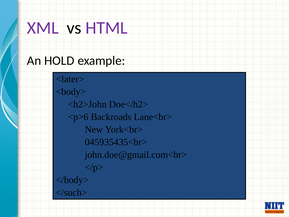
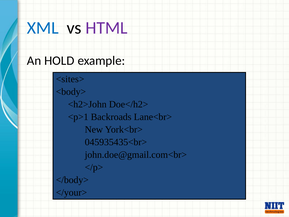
XML colour: purple -> blue
<later>: <later> -> <sites>
<p>6: <p>6 -> <p>1
</such>: </such> -> </your>
